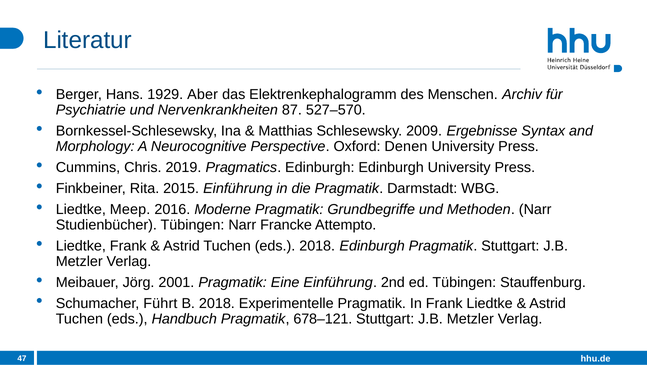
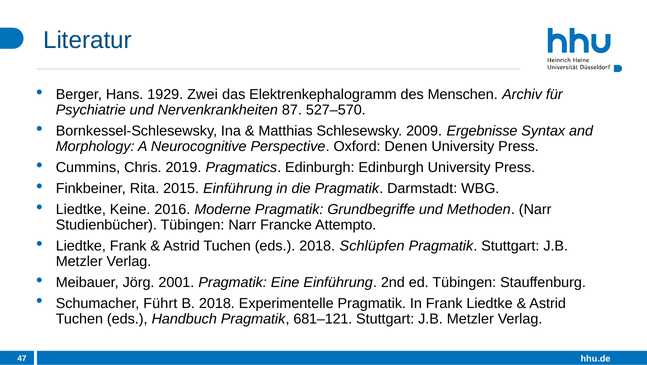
Aber: Aber -> Zwei
Meep: Meep -> Keine
2018 Edinburgh: Edinburgh -> Schlüpfen
678–121: 678–121 -> 681–121
